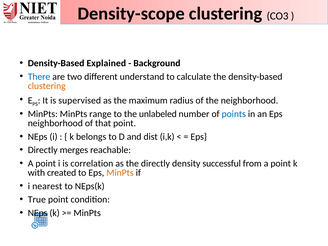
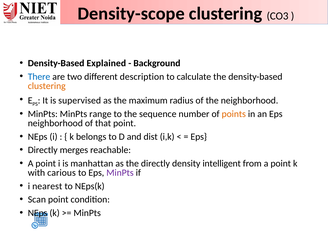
understand: understand -> description
unlabeled: unlabeled -> sequence
points colour: blue -> orange
correlation: correlation -> manhattan
successful: successful -> intelligent
created: created -> carious
MinPts at (120, 173) colour: orange -> purple
True: True -> Scan
